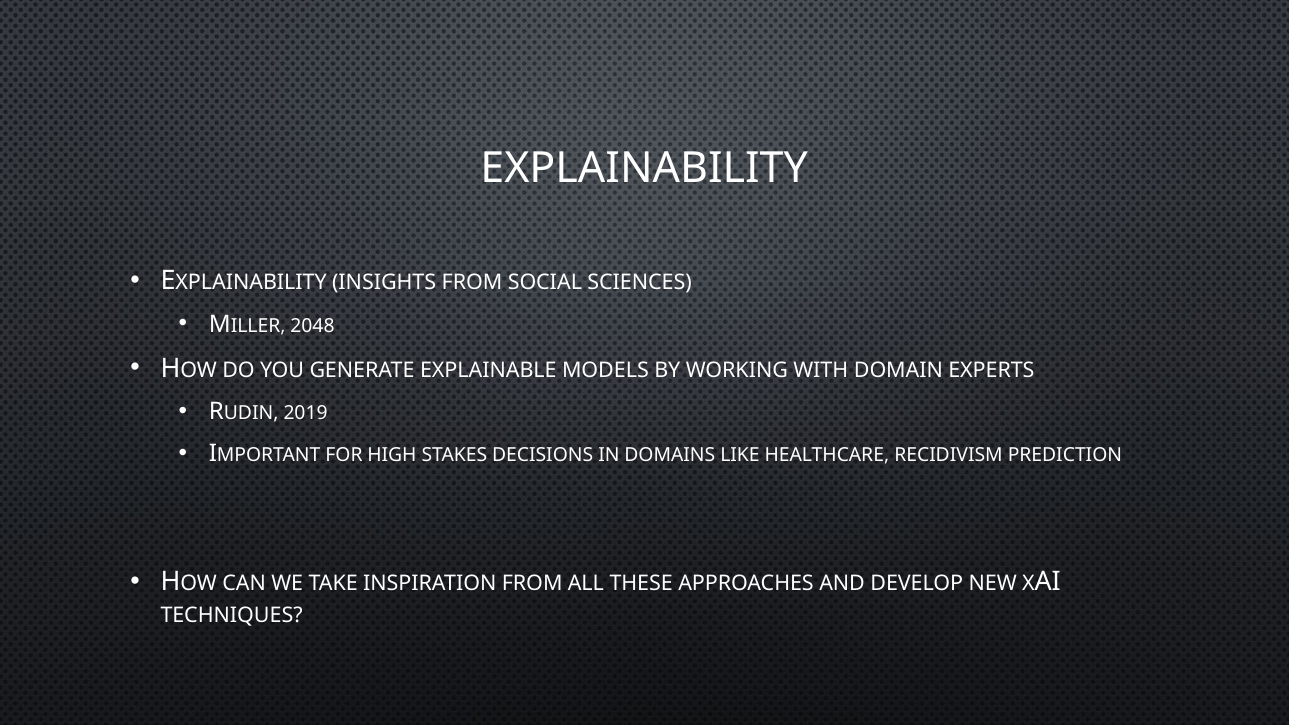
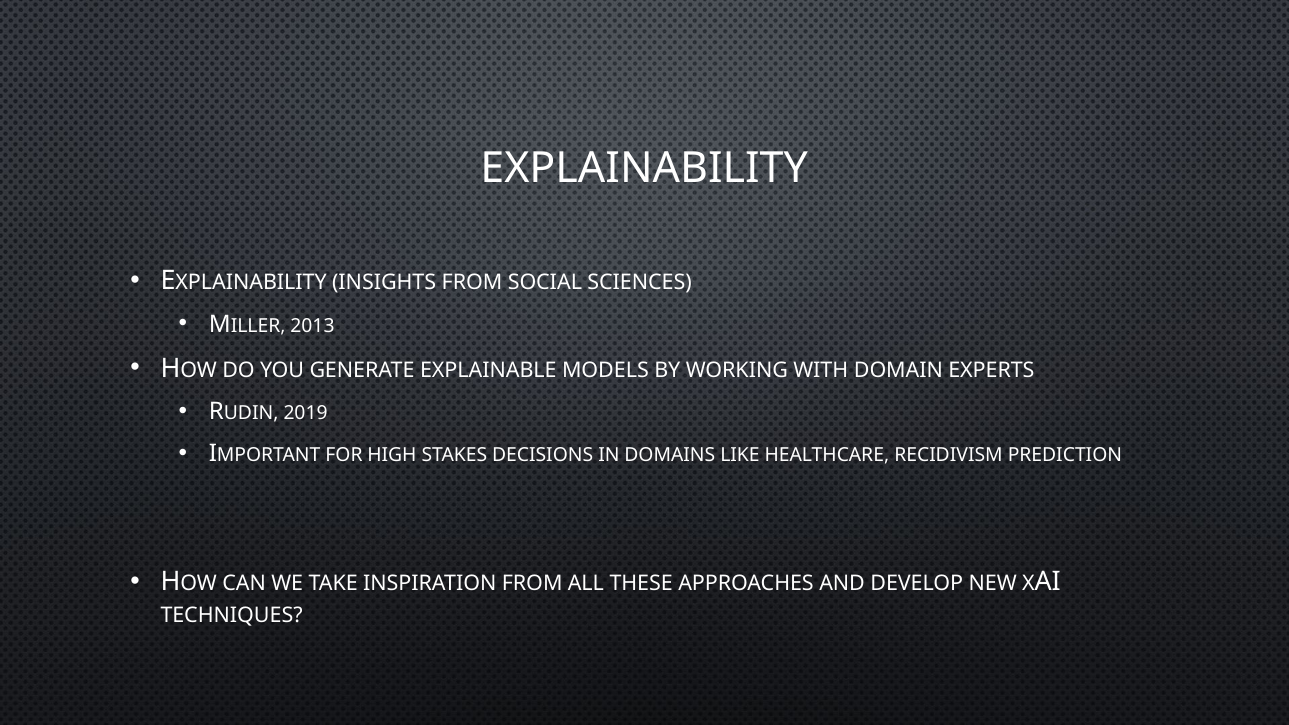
2048: 2048 -> 2013
